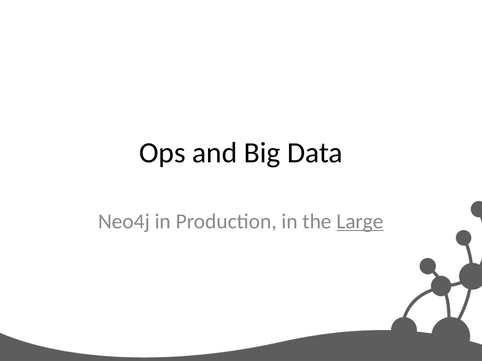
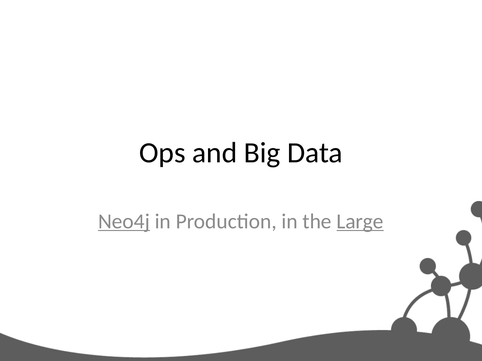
Neo4j underline: none -> present
